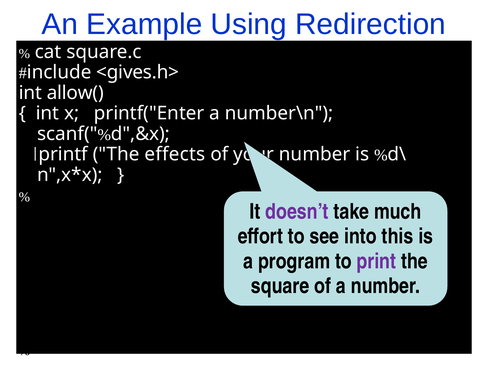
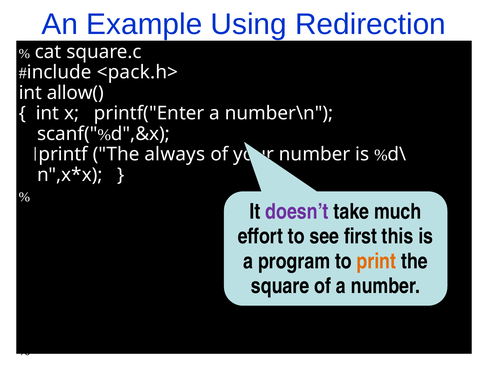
<gives.h>: <gives.h> -> <pack.h>
effects: effects -> always
into: into -> first
print colour: purple -> orange
